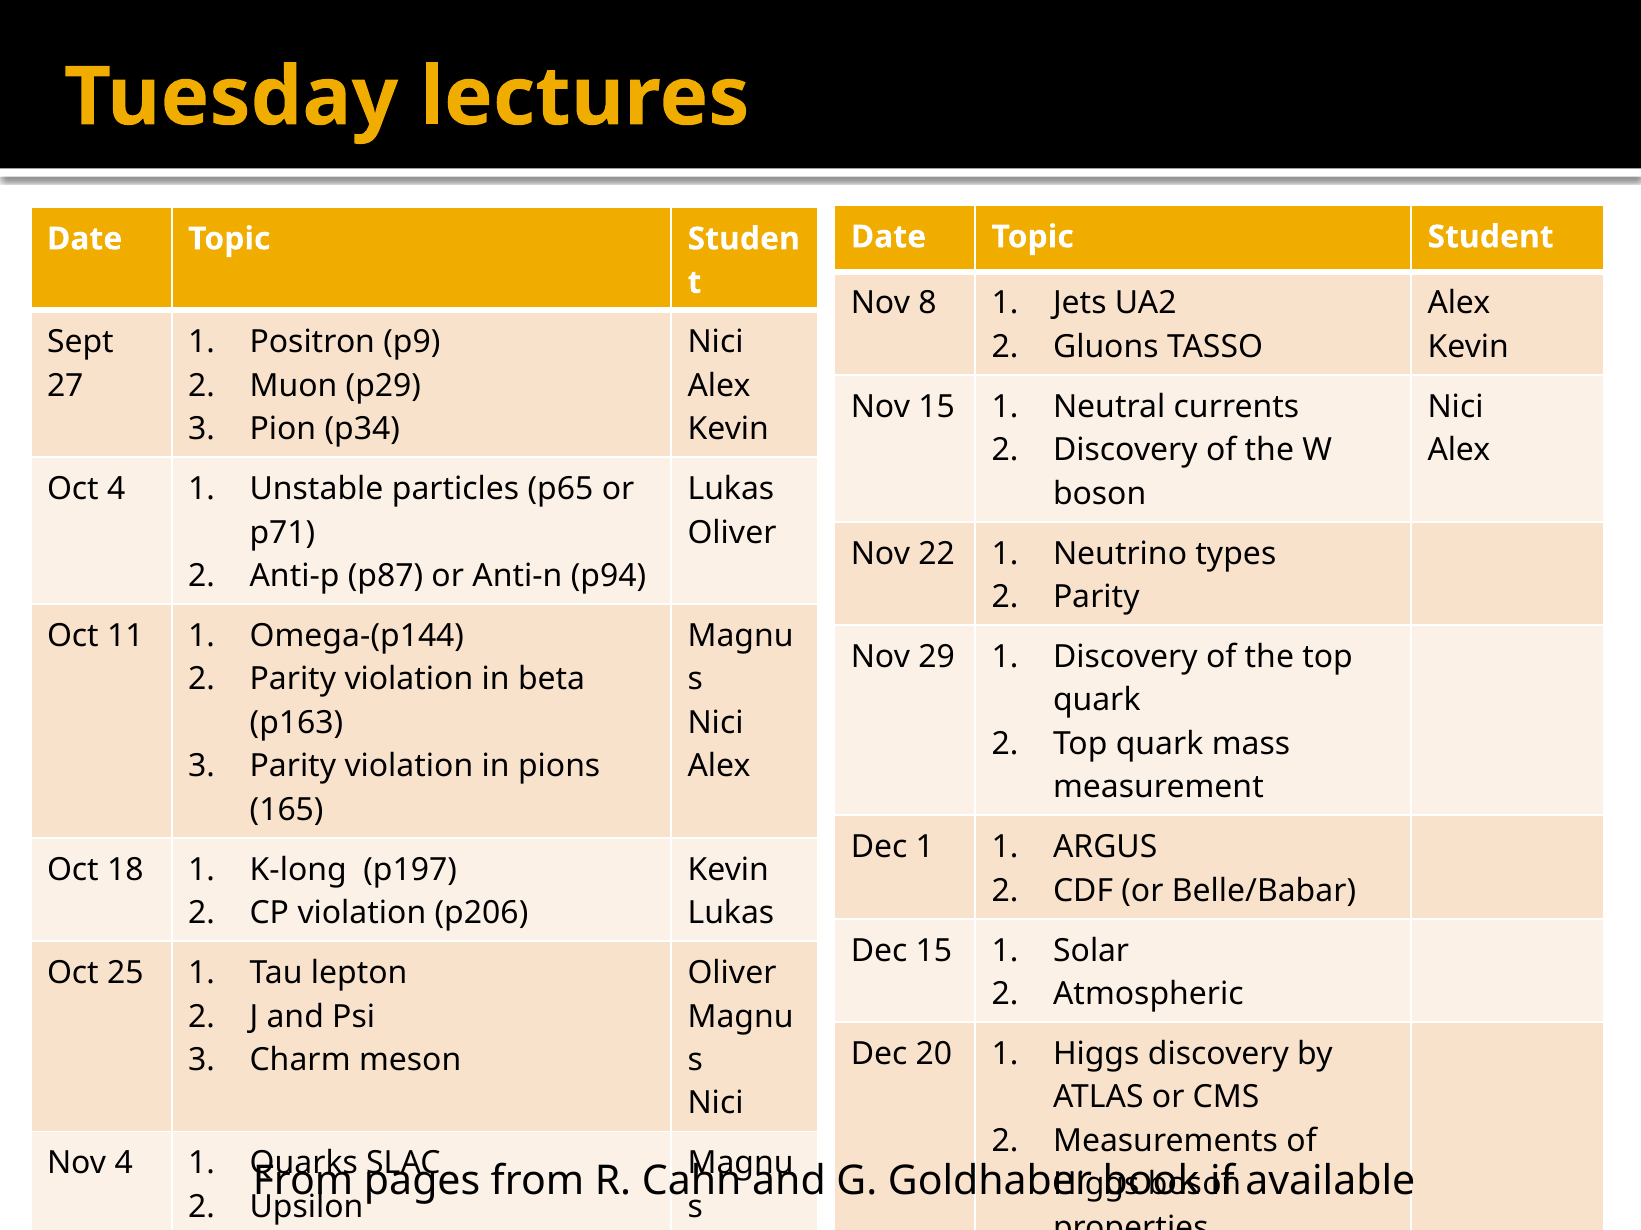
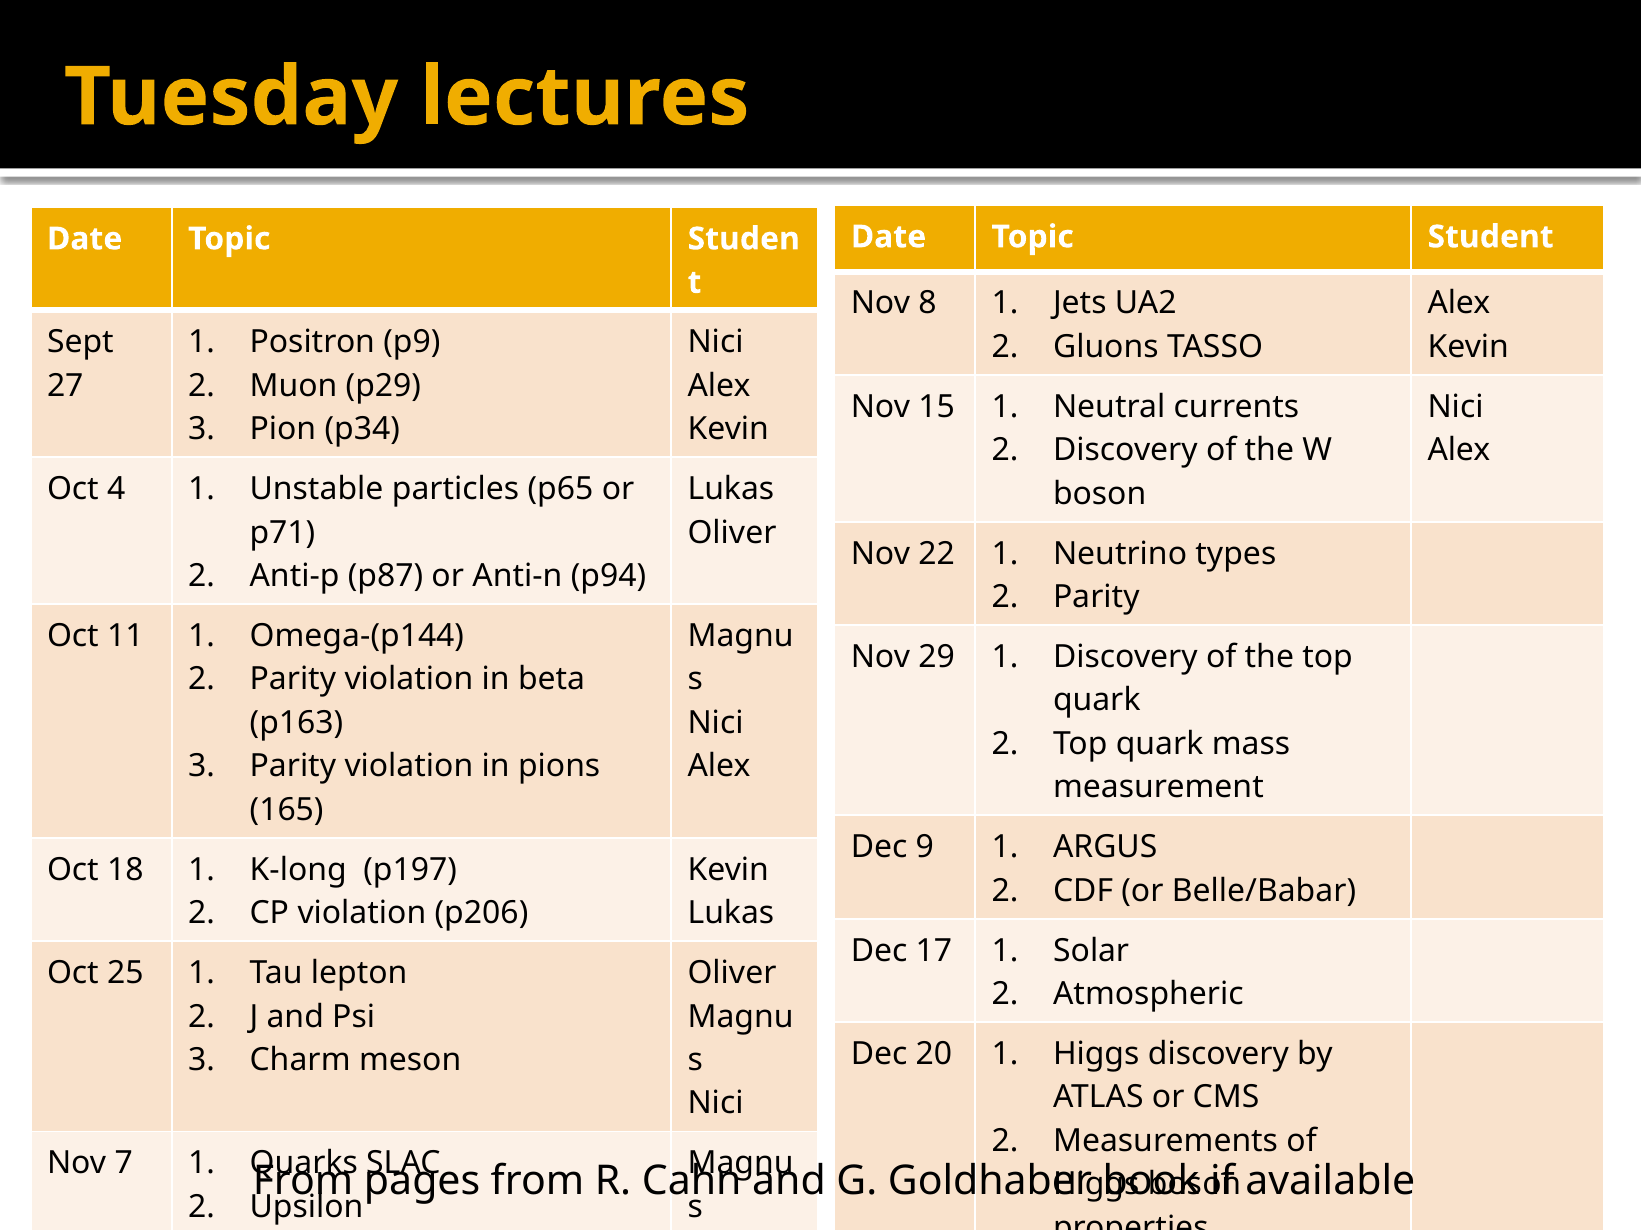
Dec 1: 1 -> 9
Dec 15: 15 -> 17
Nov 4: 4 -> 7
